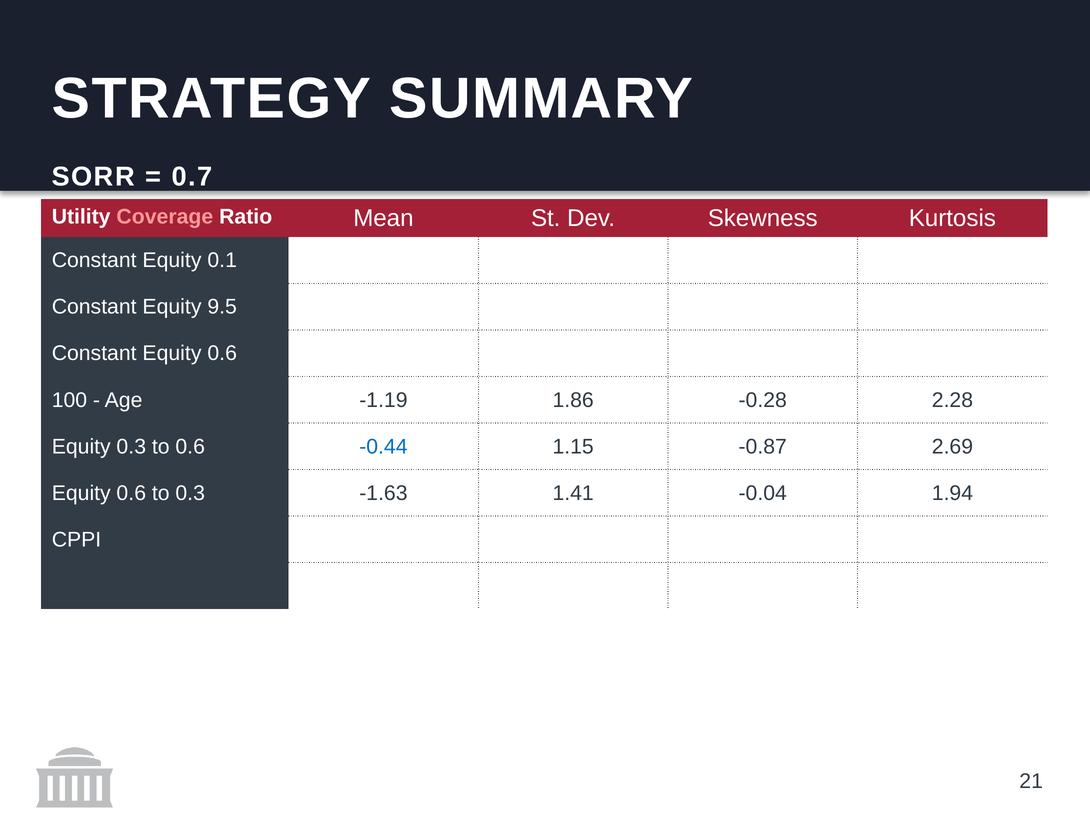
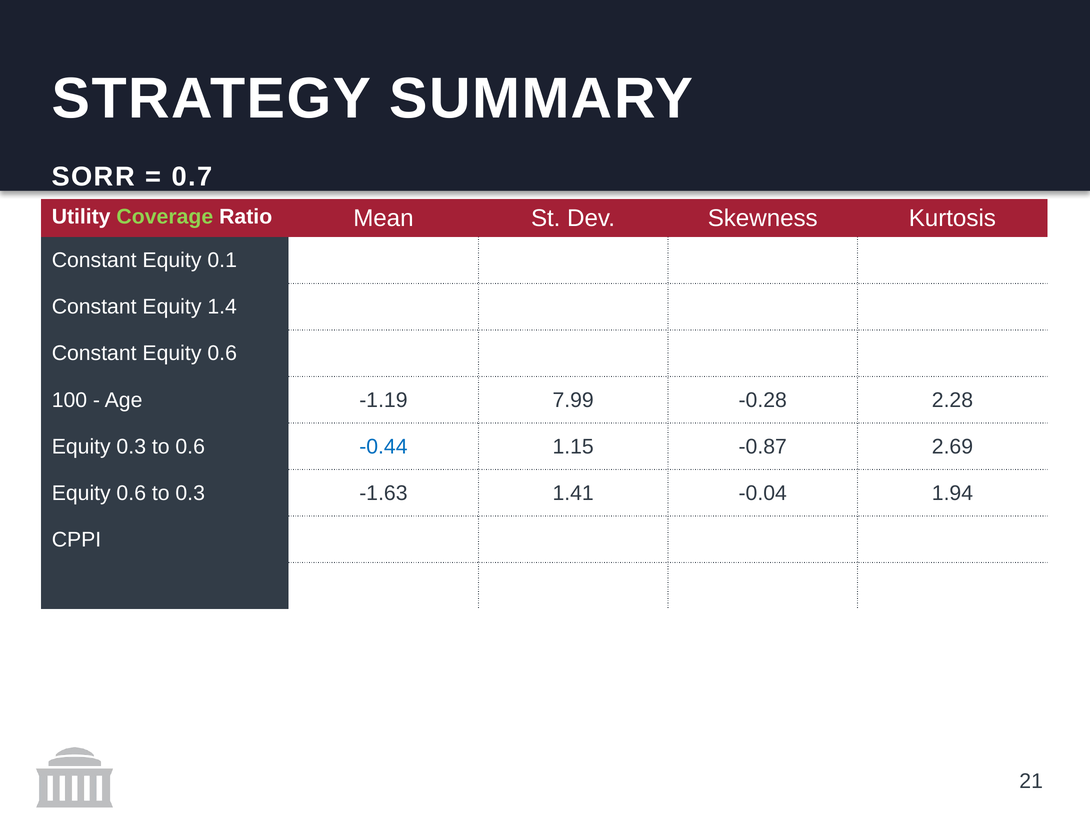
Coverage colour: pink -> light green
9.5: 9.5 -> 1.4
1.86: 1.86 -> 7.99
